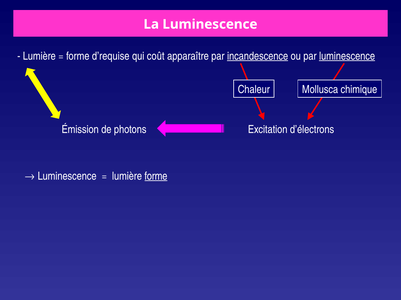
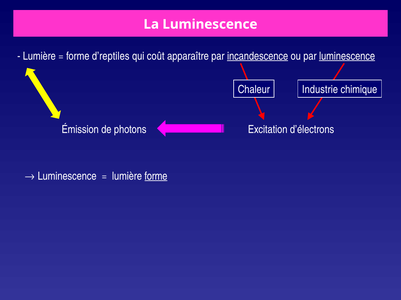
d’requise: d’requise -> d’reptiles
Mollusca: Mollusca -> Industrie
